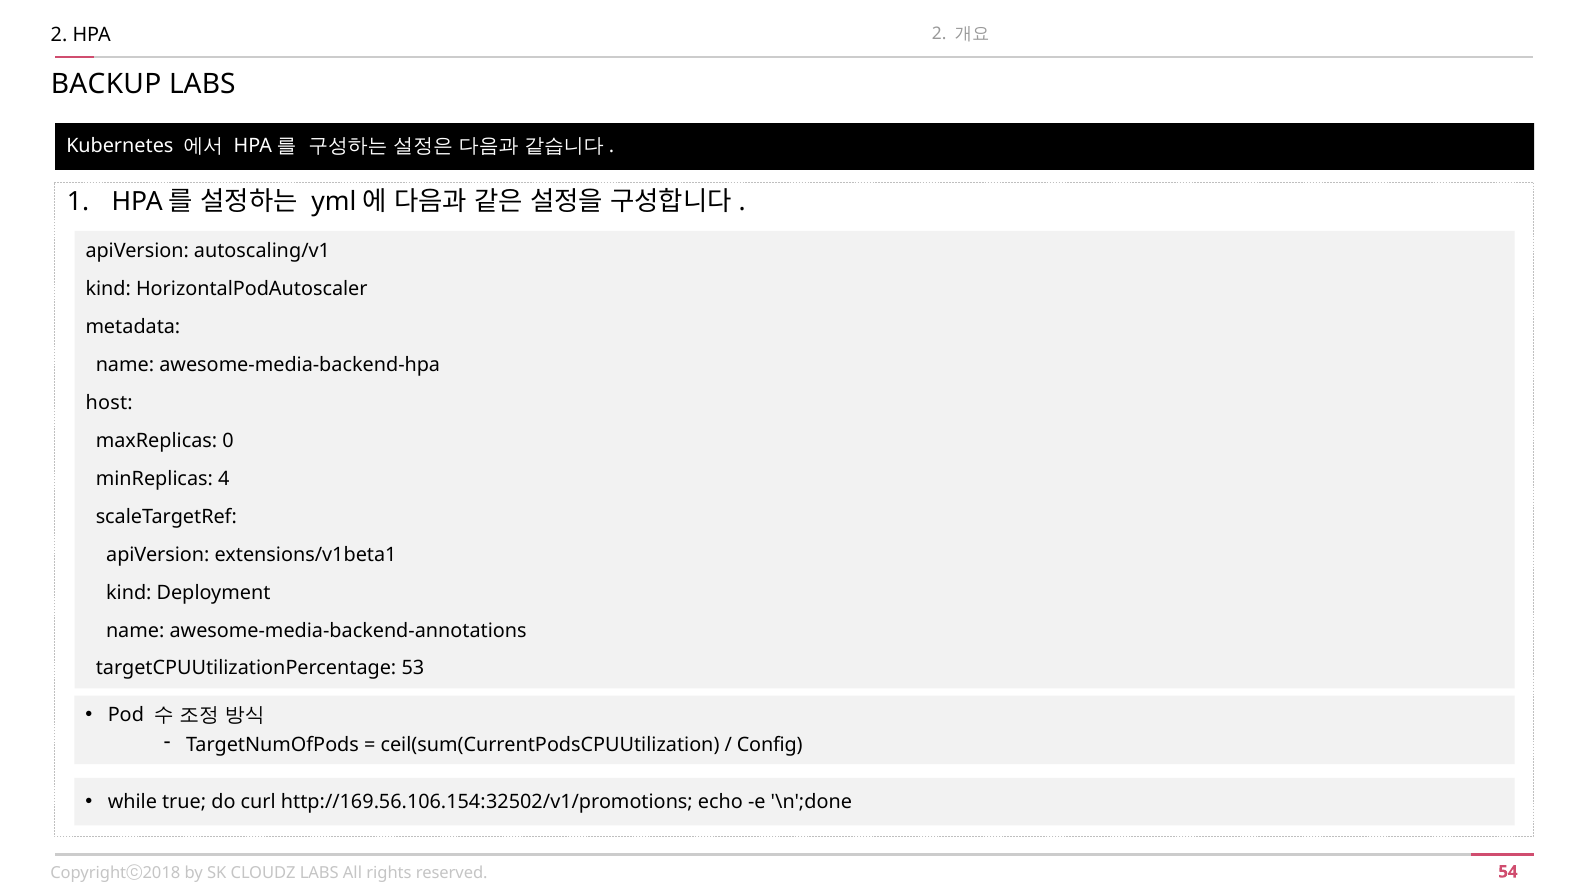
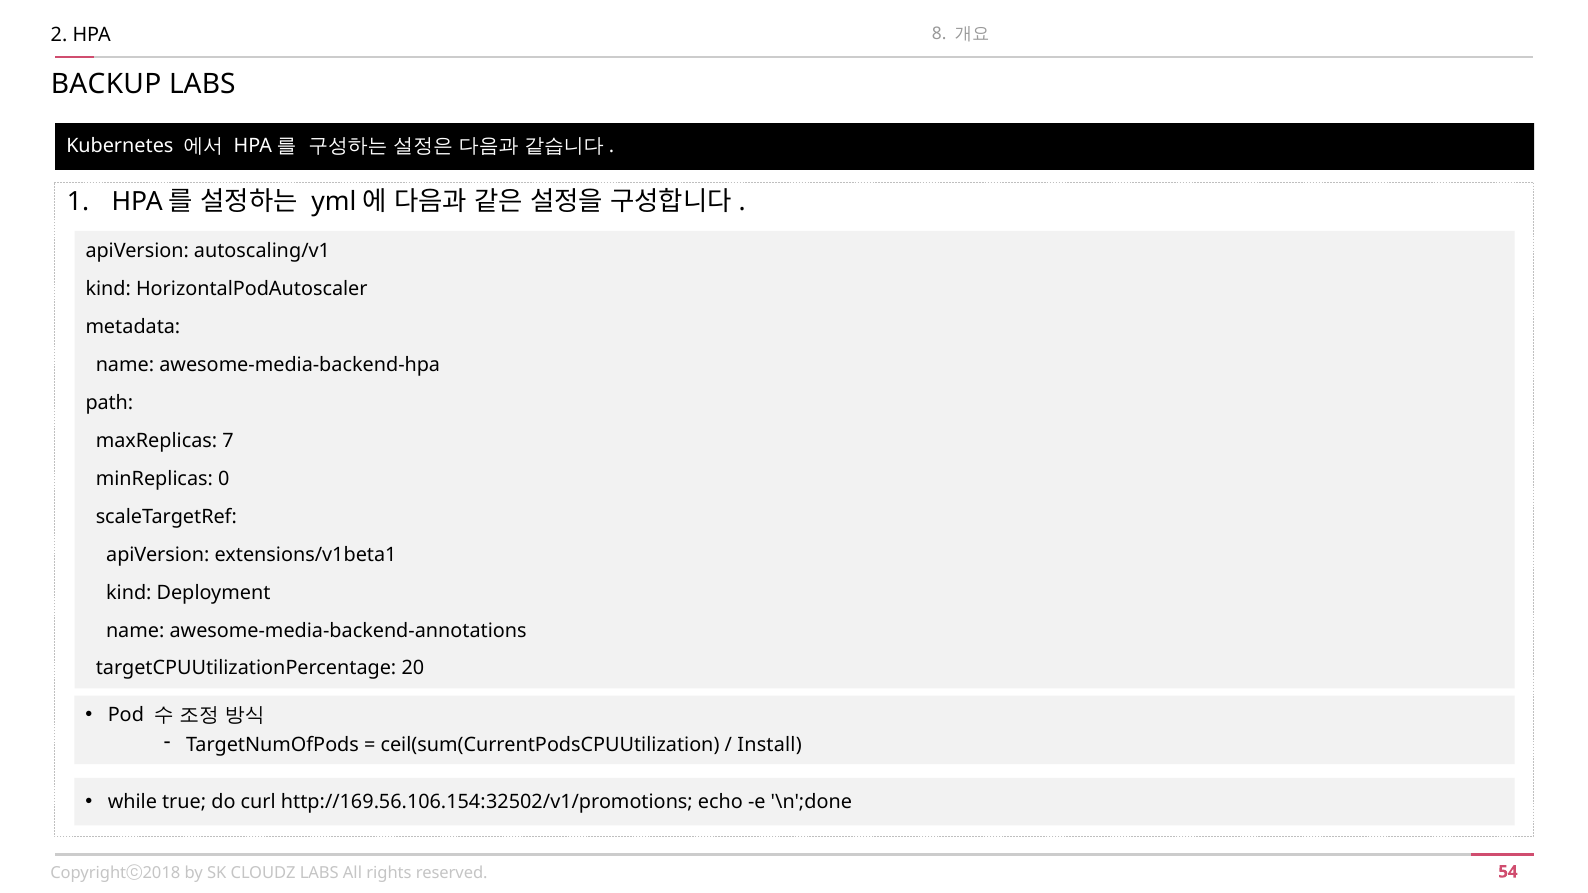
HPA 2: 2 -> 8
host: host -> path
0: 0 -> 7
4: 4 -> 0
53: 53 -> 20
Config: Config -> Install
